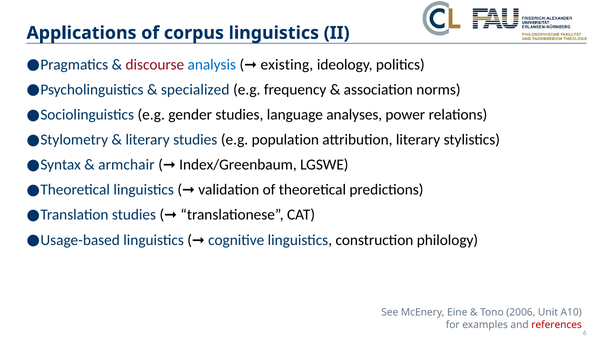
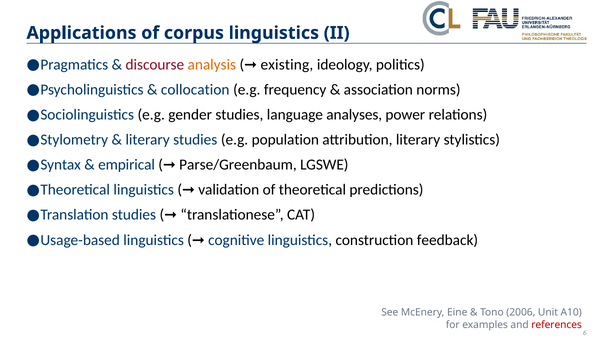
analysis colour: blue -> orange
specialized: specialized -> collocation
armchair: armchair -> empirical
Index/Greenbaum: Index/Greenbaum -> Parse/Greenbaum
philology: philology -> feedback
